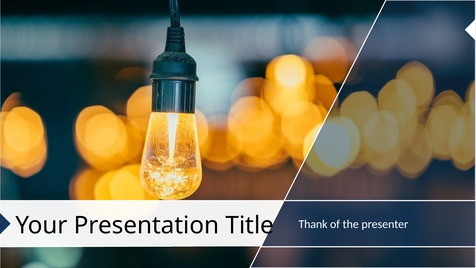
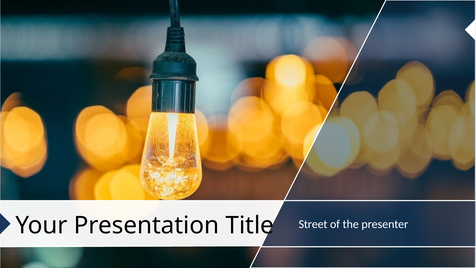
Thank: Thank -> Street
